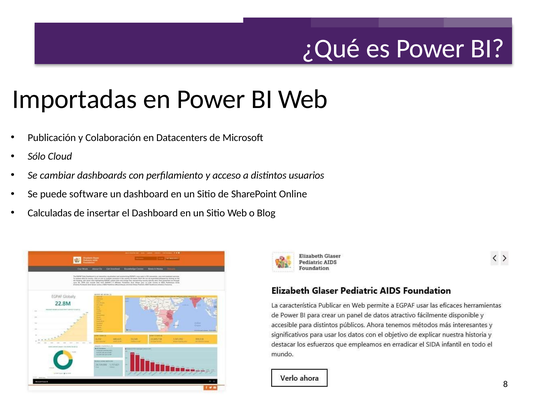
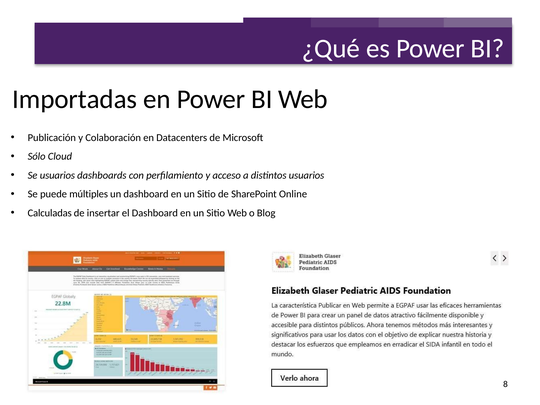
Se cambiar: cambiar -> usuarios
software: software -> múltiples
